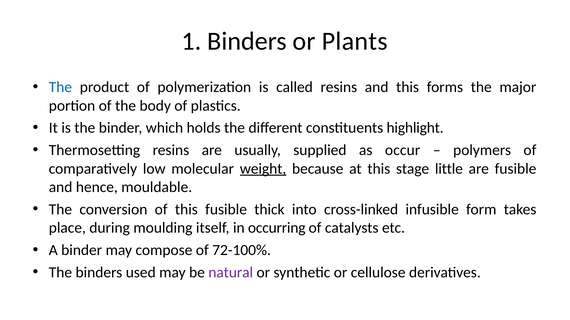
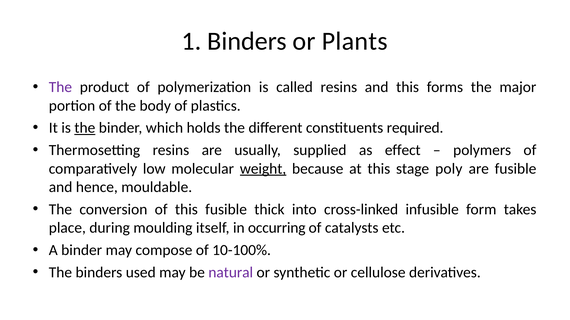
The at (60, 87) colour: blue -> purple
the at (85, 128) underline: none -> present
highlight: highlight -> required
occur: occur -> effect
little: little -> poly
72-100%: 72-100% -> 10-100%
